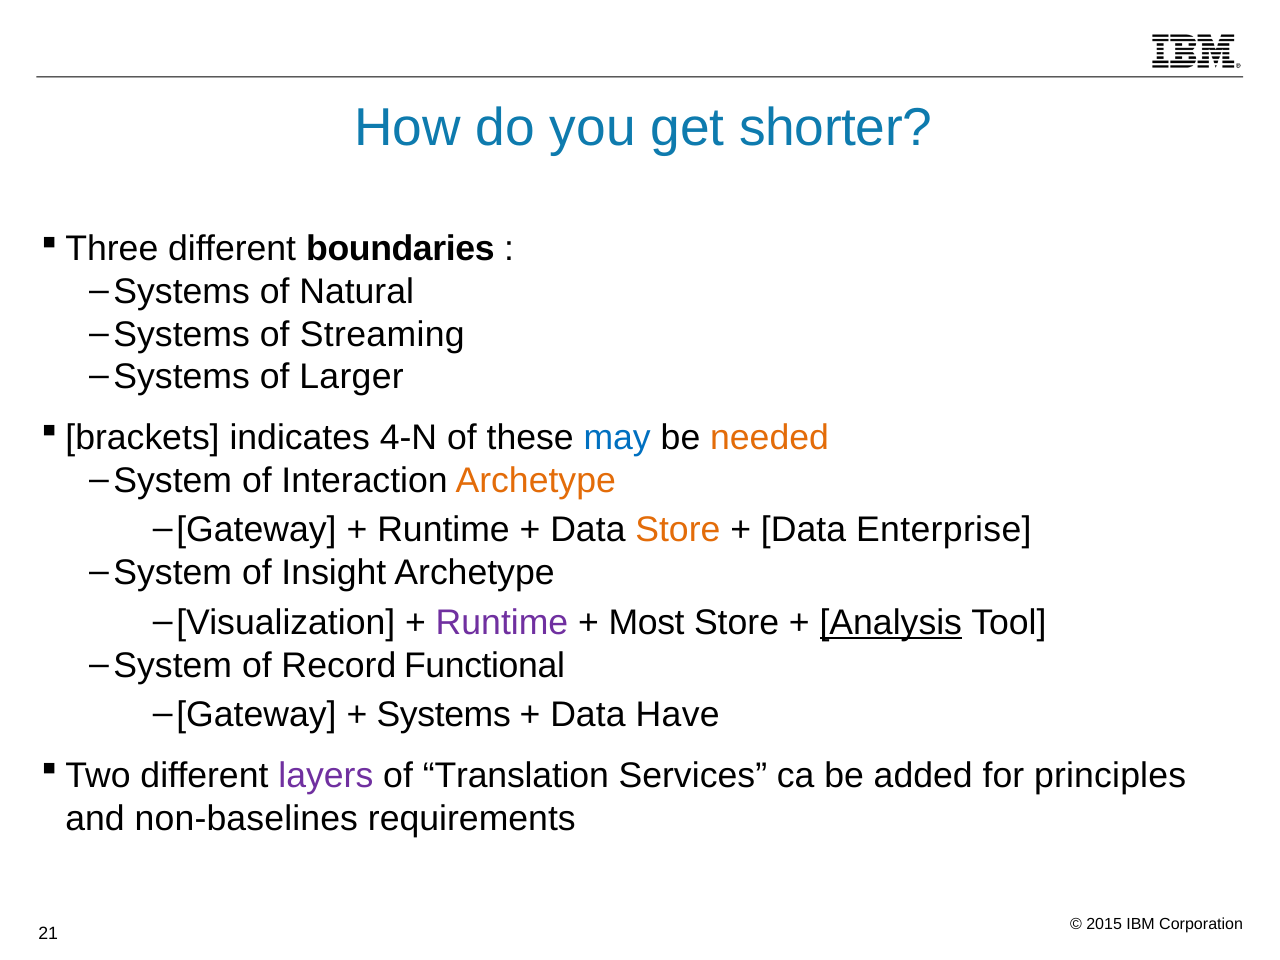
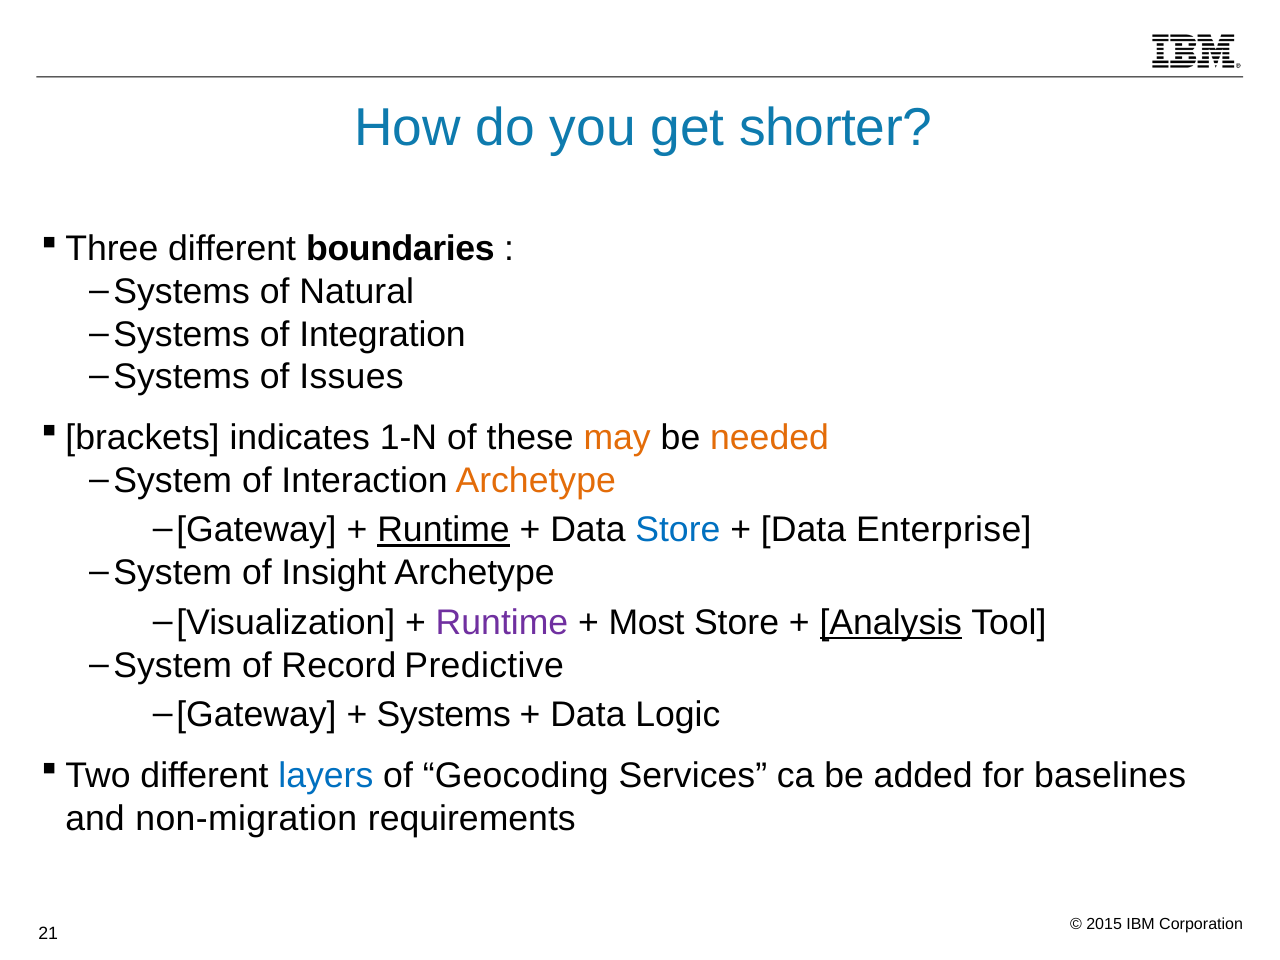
Streaming: Streaming -> Integration
Larger: Larger -> Issues
4-N: 4-N -> 1-N
may colour: blue -> orange
Runtime at (444, 530) underline: none -> present
Store at (678, 530) colour: orange -> blue
Functional: Functional -> Predictive
Have: Have -> Logic
layers colour: purple -> blue
Translation: Translation -> Geocoding
principles: principles -> baselines
non-baselines: non-baselines -> non-migration
